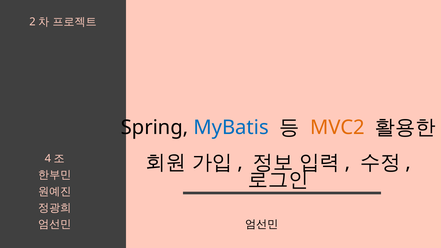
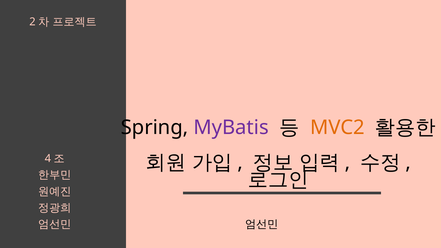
MyBatis colour: blue -> purple
